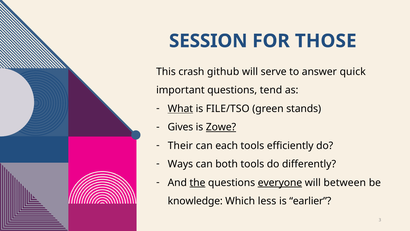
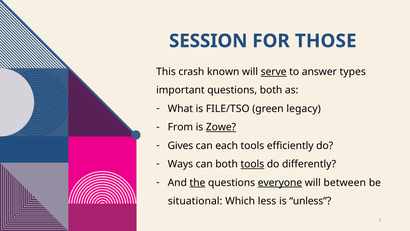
github: github -> known
serve underline: none -> present
quick: quick -> types
questions tend: tend -> both
What underline: present -> none
stands: stands -> legacy
Gives: Gives -> From
Their: Their -> Gives
tools at (252, 164) underline: none -> present
knowledge: knowledge -> situational
earlier: earlier -> unless
